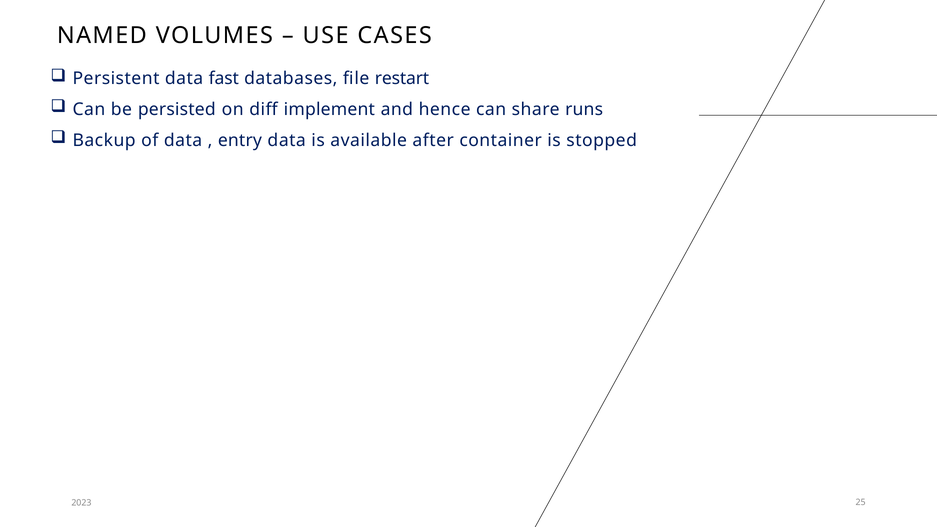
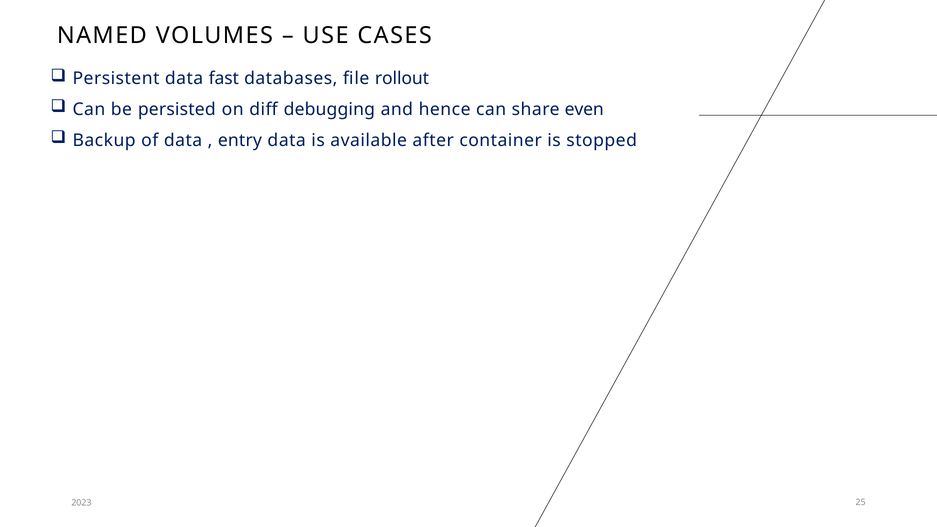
restart: restart -> rollout
implement: implement -> debugging
runs: runs -> even
